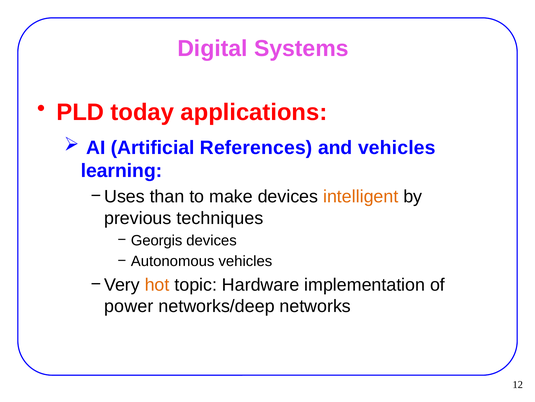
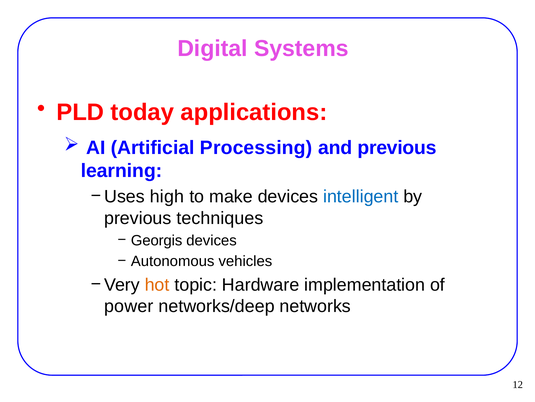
References: References -> Processing
and vehicles: vehicles -> previous
than: than -> high
intelligent colour: orange -> blue
